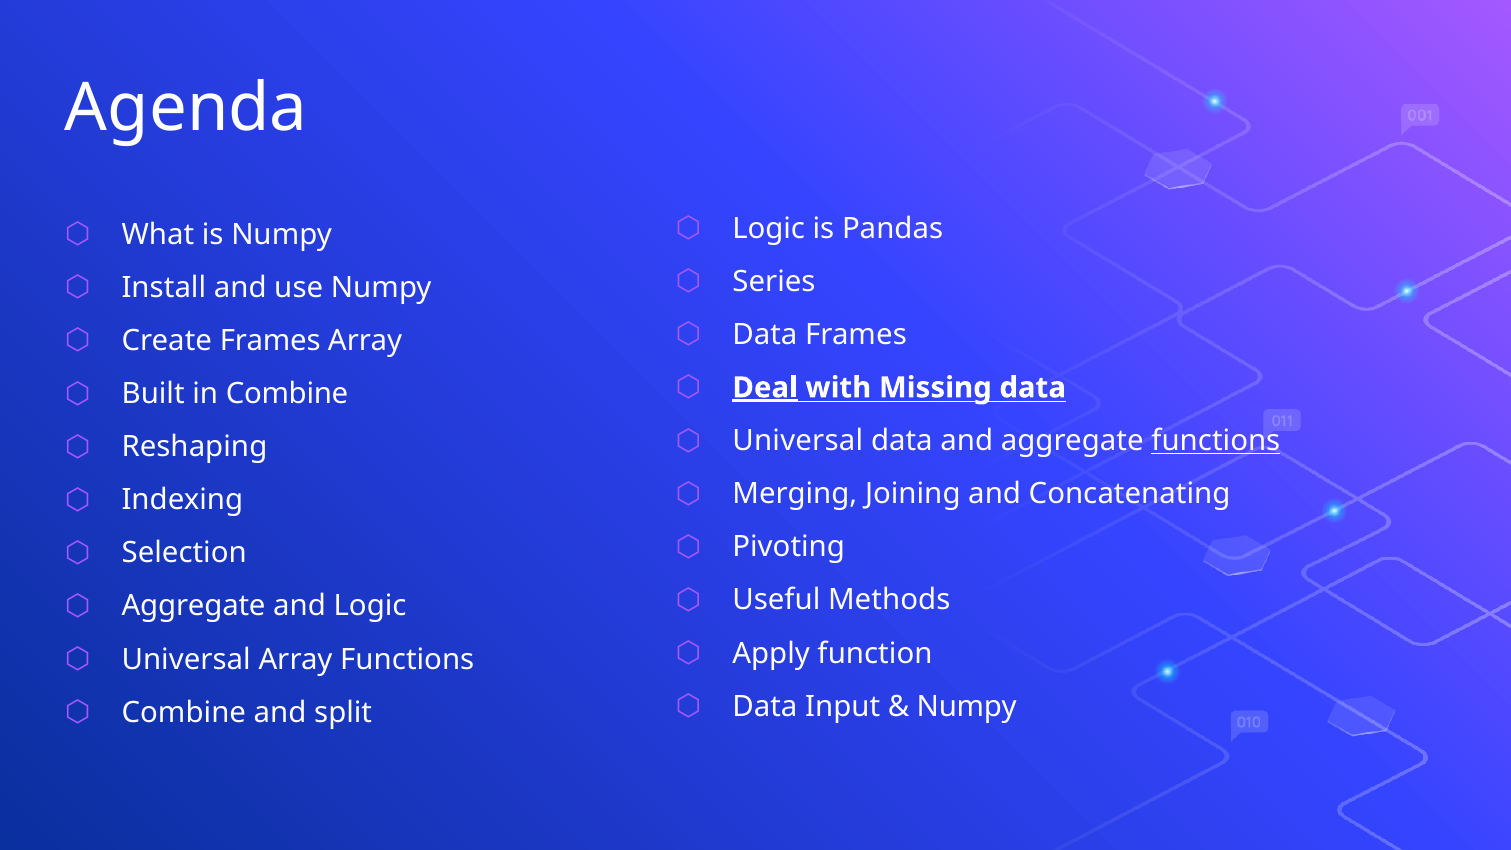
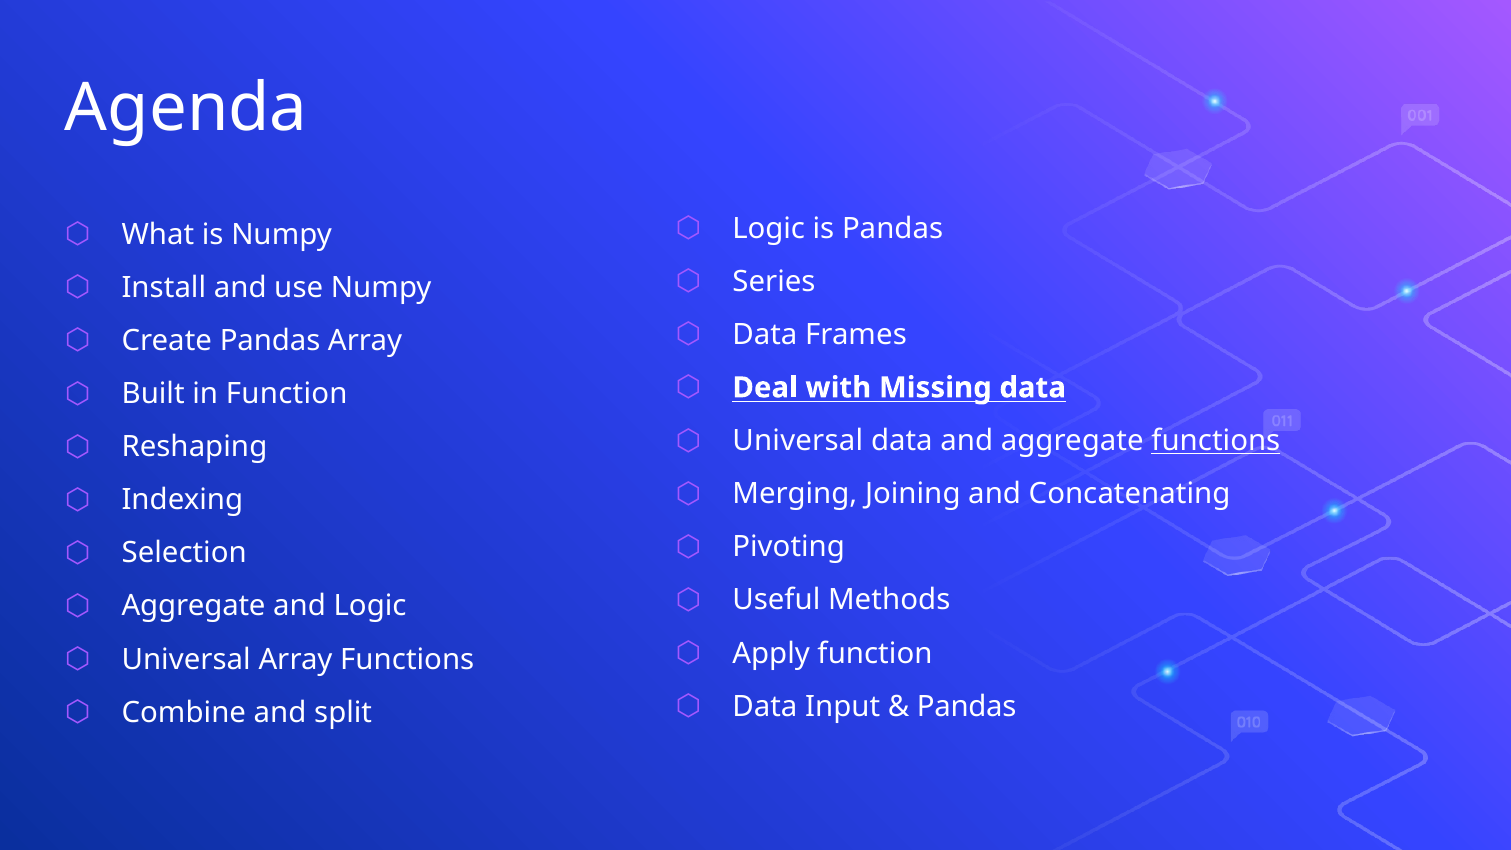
Create Frames: Frames -> Pandas
Deal underline: present -> none
in Combine: Combine -> Function
Numpy at (967, 706): Numpy -> Pandas
